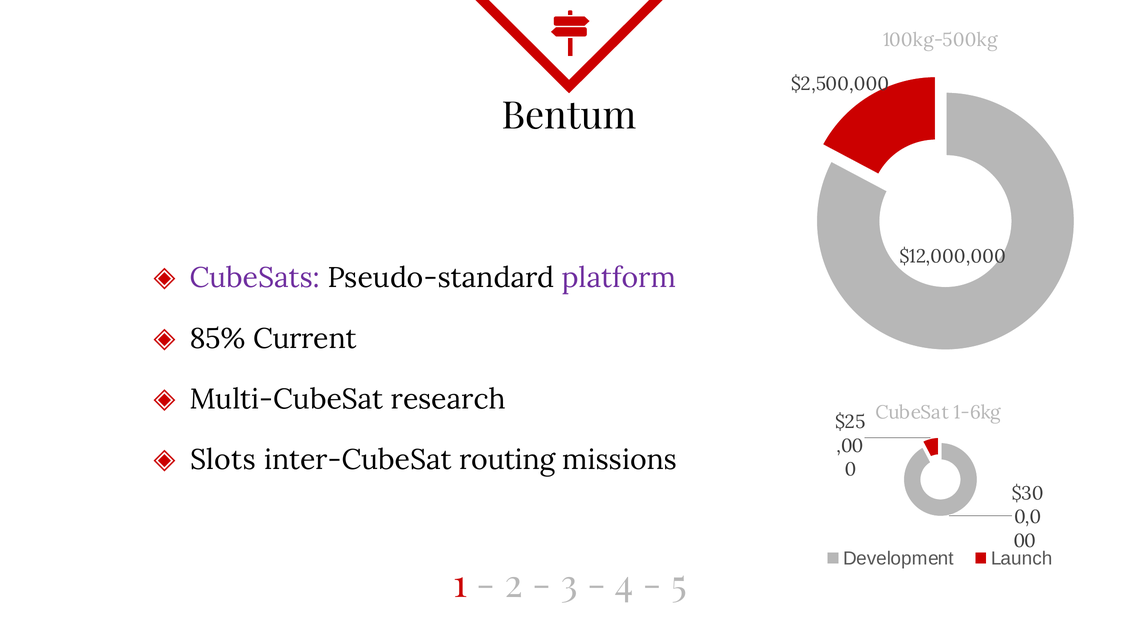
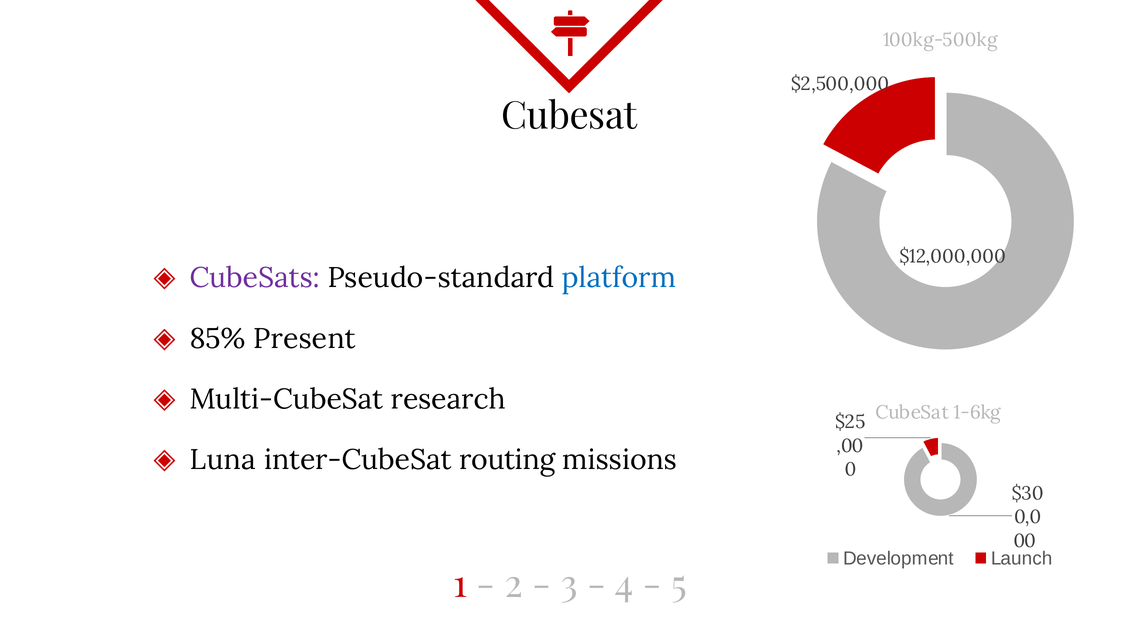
Bentum at (569, 116): Bentum -> Cubesat
platform colour: purple -> blue
Current: Current -> Present
Slots: Slots -> Luna
